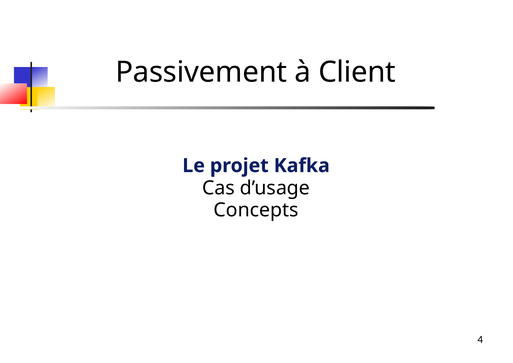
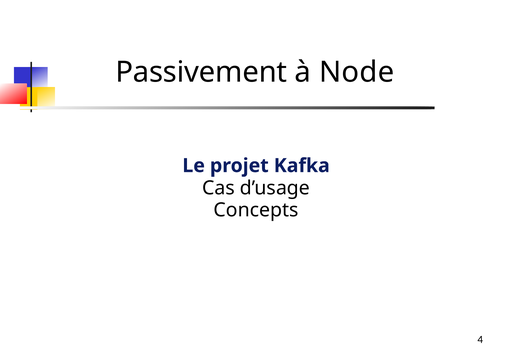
Client: Client -> Node
